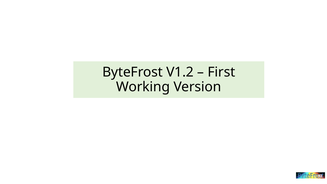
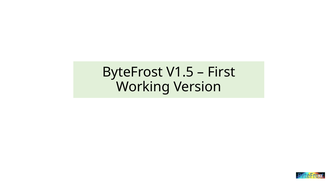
V1.2: V1.2 -> V1.5
